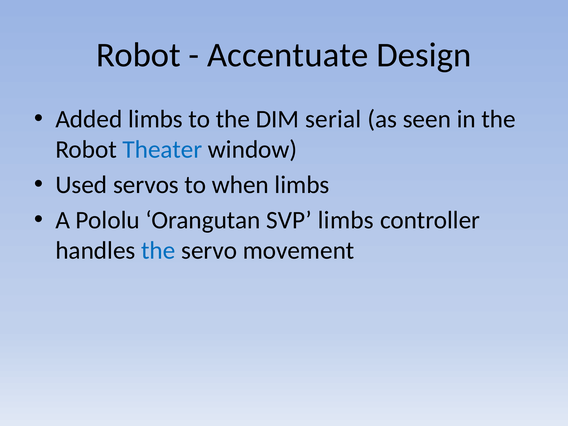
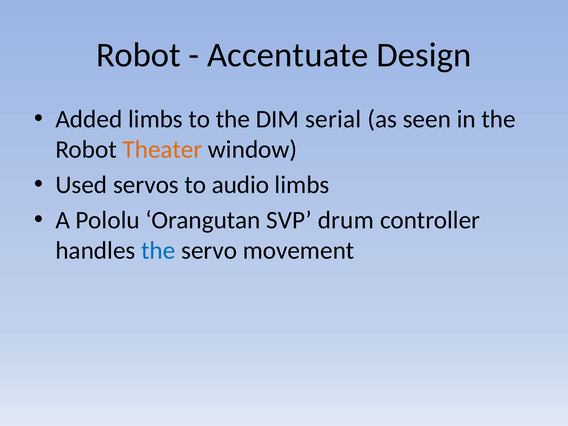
Theater colour: blue -> orange
when: when -> audio
SVP limbs: limbs -> drum
